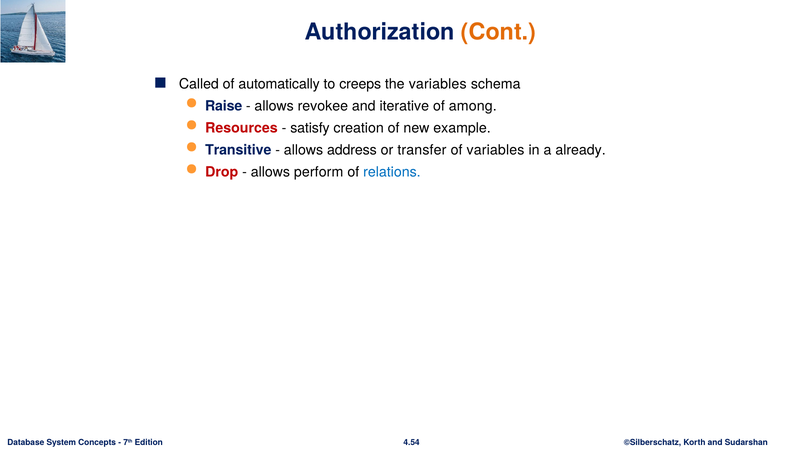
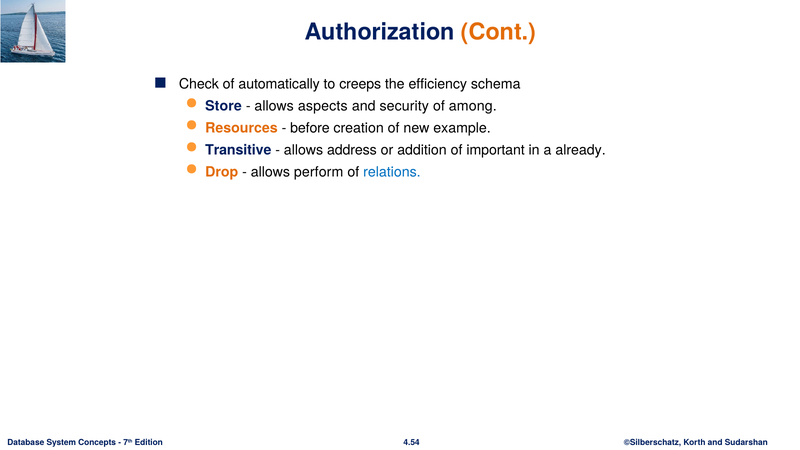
Called: Called -> Check
the variables: variables -> efficiency
Raise: Raise -> Store
revokee: revokee -> aspects
iterative: iterative -> security
Resources colour: red -> orange
satisfy: satisfy -> before
transfer: transfer -> addition
of variables: variables -> important
Drop colour: red -> orange
